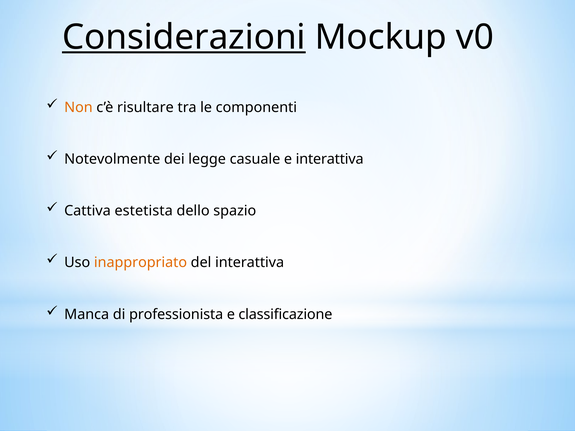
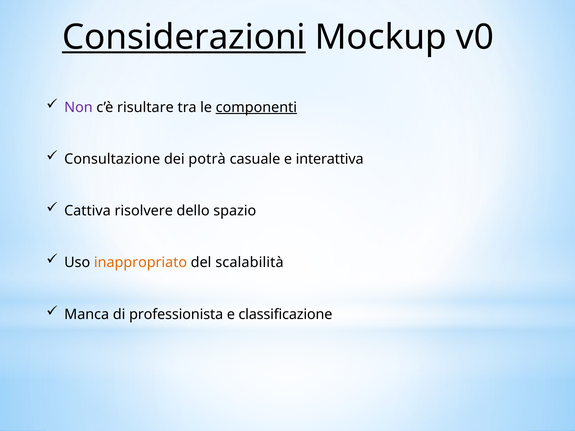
Non colour: orange -> purple
componenti underline: none -> present
Notevolmente: Notevolmente -> Consultazione
legge: legge -> potrà
estetista: estetista -> risolvere
del interattiva: interattiva -> scalabilità
